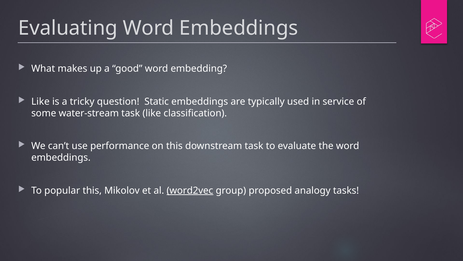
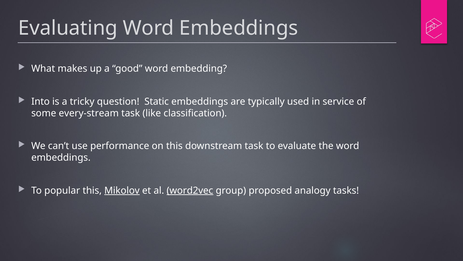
Like at (40, 101): Like -> Into
water-stream: water-stream -> every-stream
Mikolov underline: none -> present
